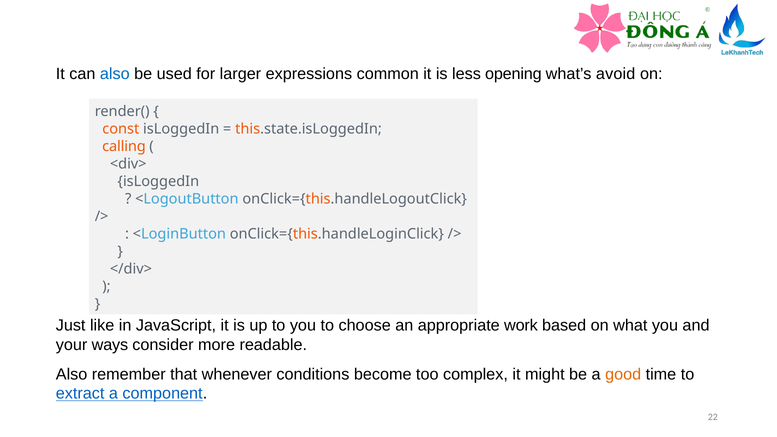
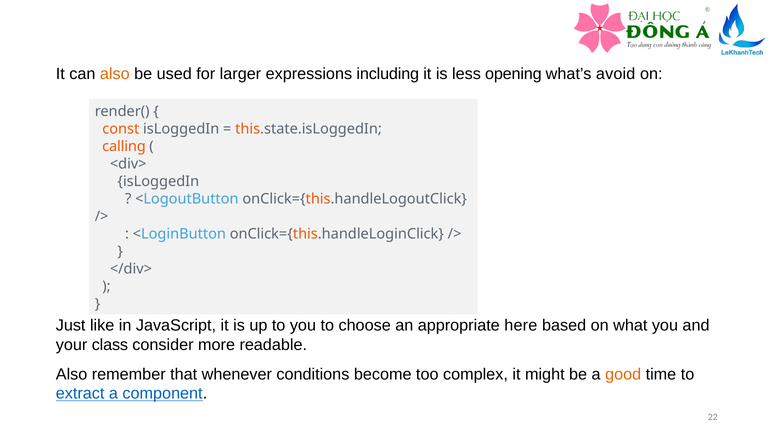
also at (115, 74) colour: blue -> orange
common: common -> including
work: work -> here
ways: ways -> class
